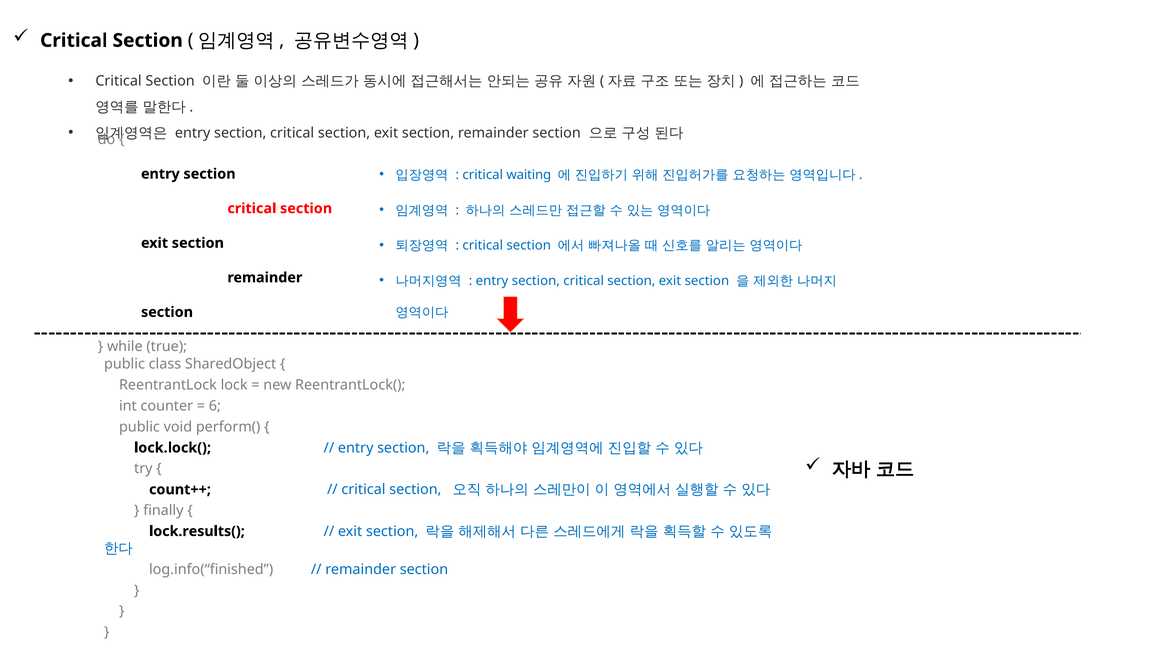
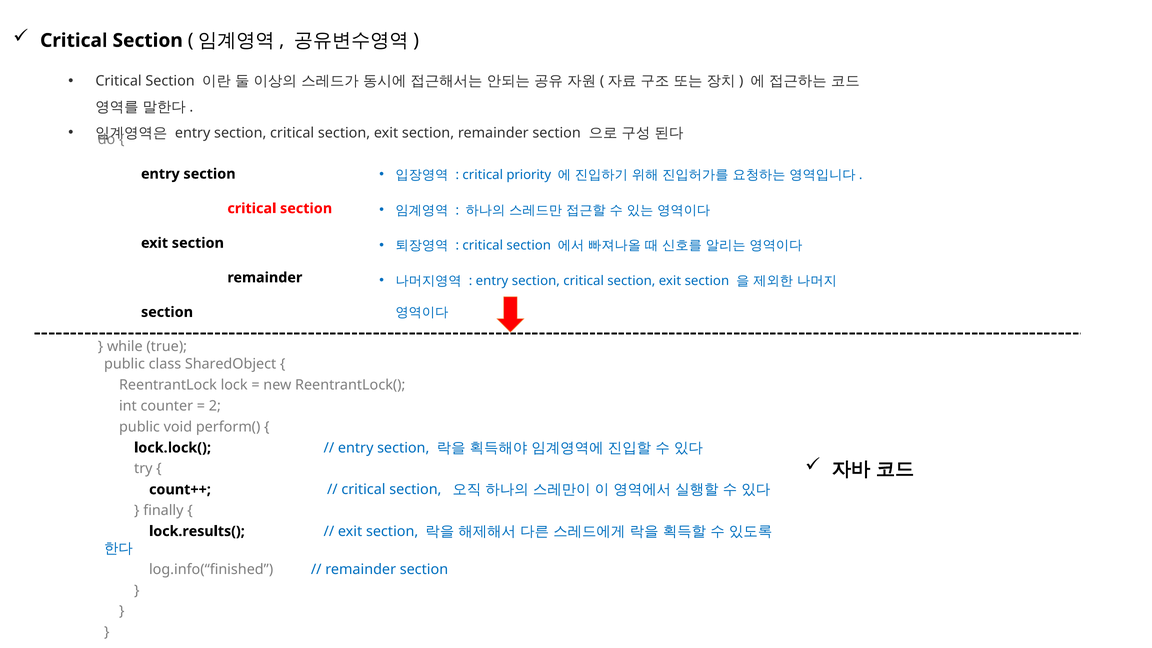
waiting: waiting -> priority
6: 6 -> 2
